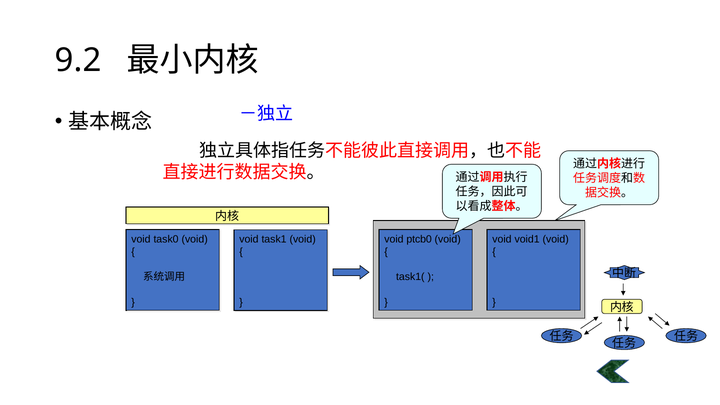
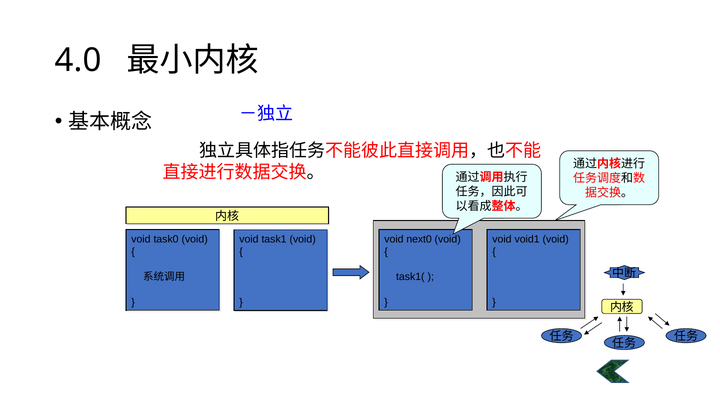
9.2: 9.2 -> 4.0
ptcb0: ptcb0 -> next0
